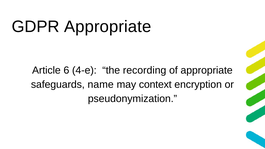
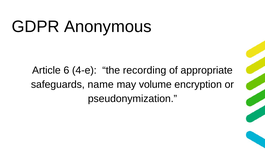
GDPR Appropriate: Appropriate -> Anonymous
context: context -> volume
